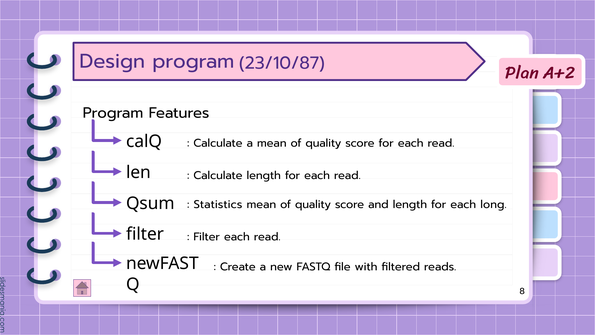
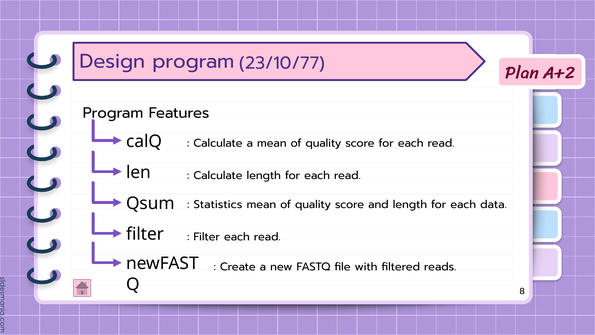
23/10/87: 23/10/87 -> 23/10/77
long: long -> data
